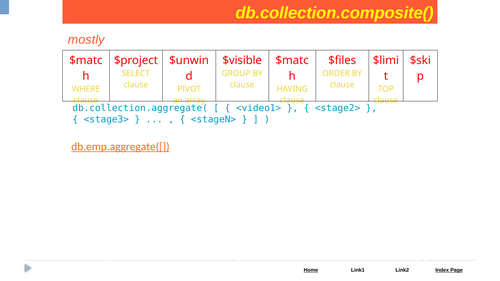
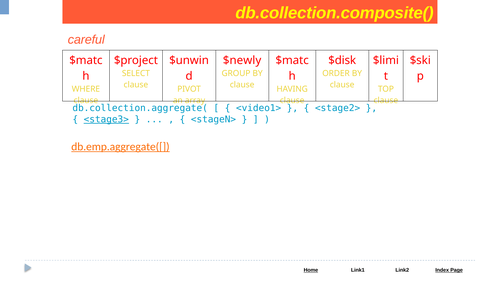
mostly: mostly -> careful
$visible: $visible -> $newly
$files: $files -> $disk
<stage3> underline: none -> present
